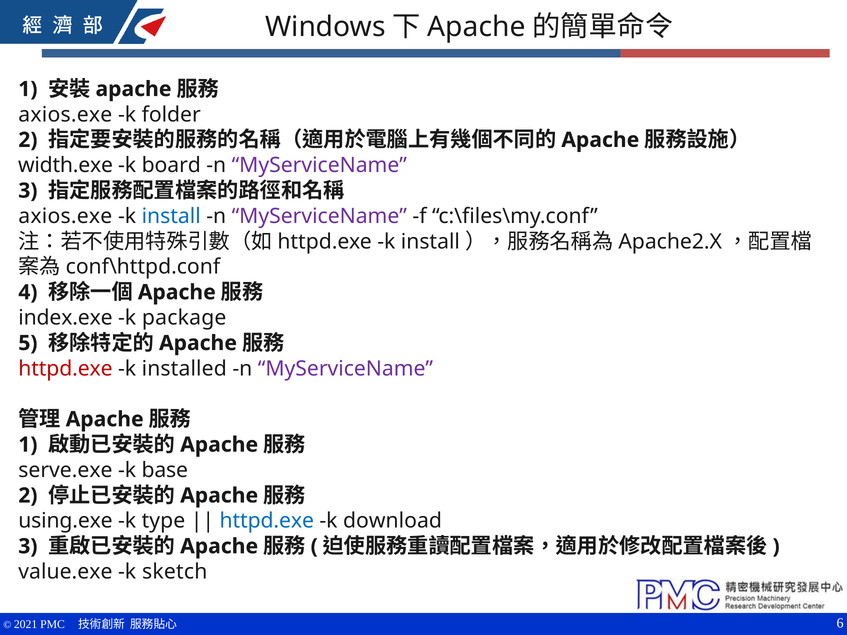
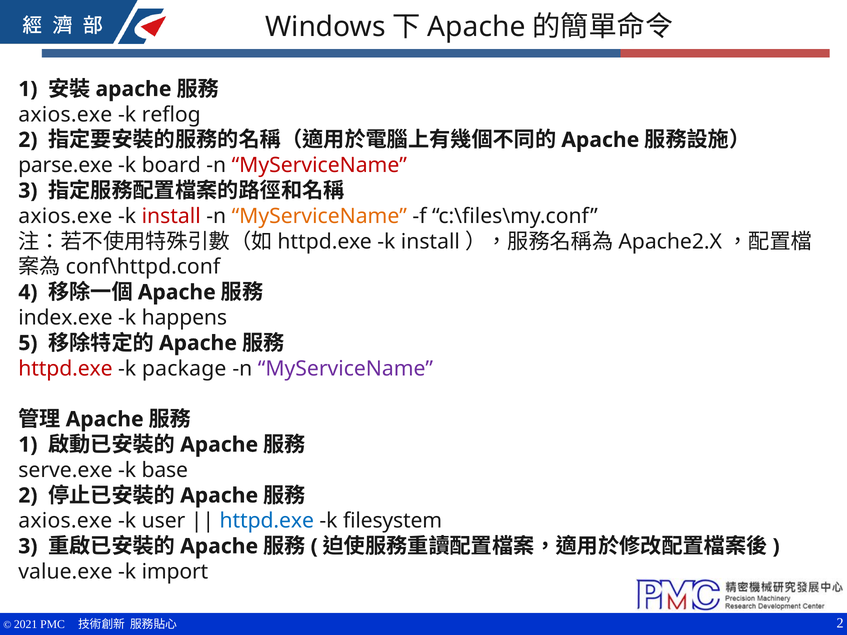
folder: folder -> reflog
width.exe: width.exe -> parse.exe
MyServiceName at (319, 165) colour: purple -> red
install colour: blue -> red
MyServiceName at (319, 216) colour: purple -> orange
package: package -> happens
installed: installed -> package
using.exe at (65, 521): using.exe -> axios.exe
type: type -> user
download: download -> filesystem
sketch: sketch -> import
6 at (840, 624): 6 -> 2
